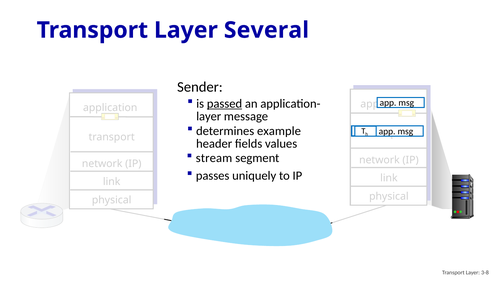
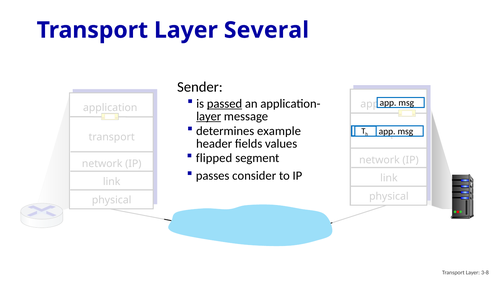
layer at (209, 116) underline: none -> present
stream: stream -> flipped
uniquely: uniquely -> consider
